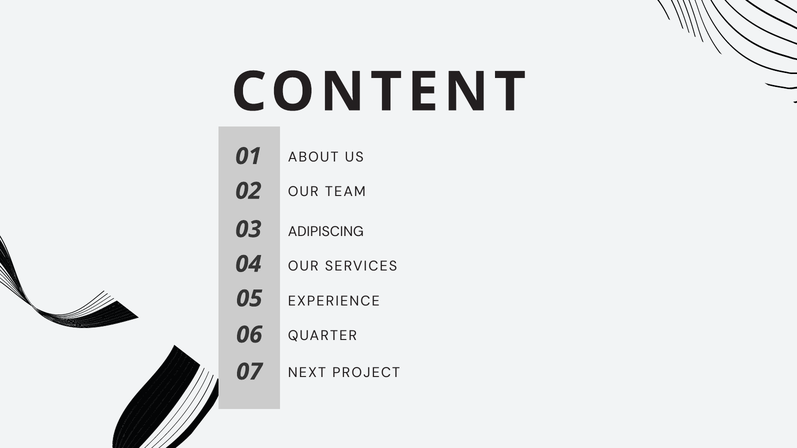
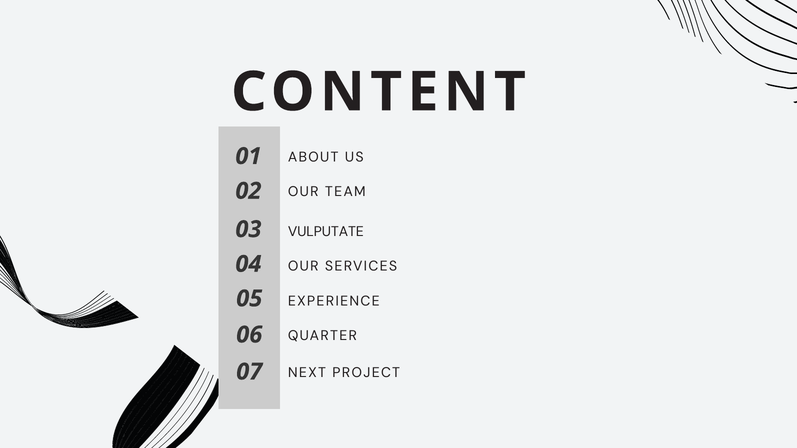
ADIPISCING: ADIPISCING -> VULPUTATE
